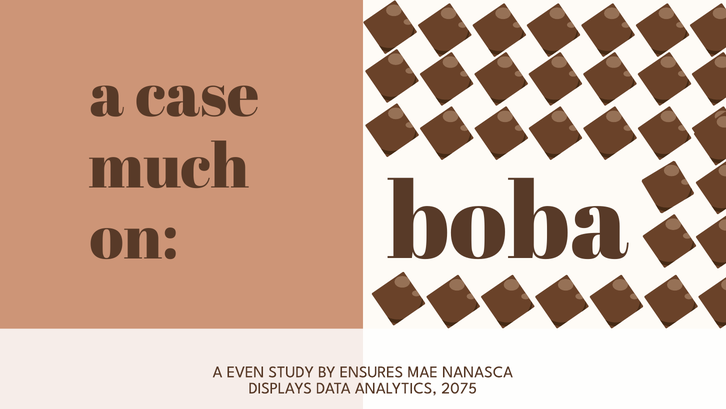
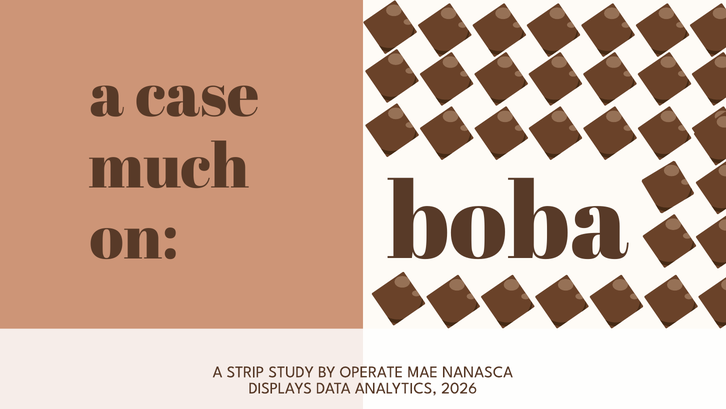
EVEN: EVEN -> STRIP
ENSURES: ENSURES -> OPERATE
2075: 2075 -> 2026
